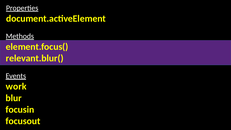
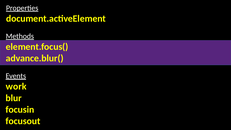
relevant.blur(: relevant.blur( -> advance.blur(
